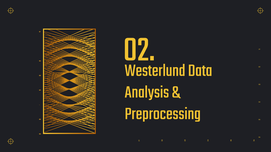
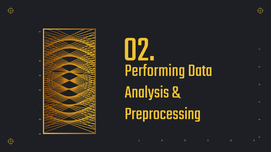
Westerlund: Westerlund -> Performing
